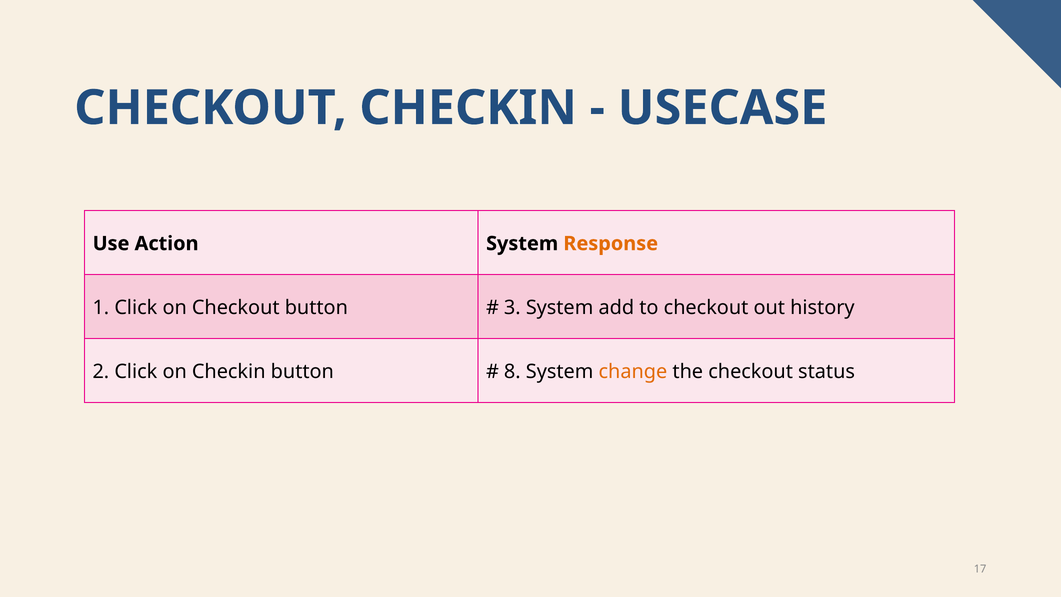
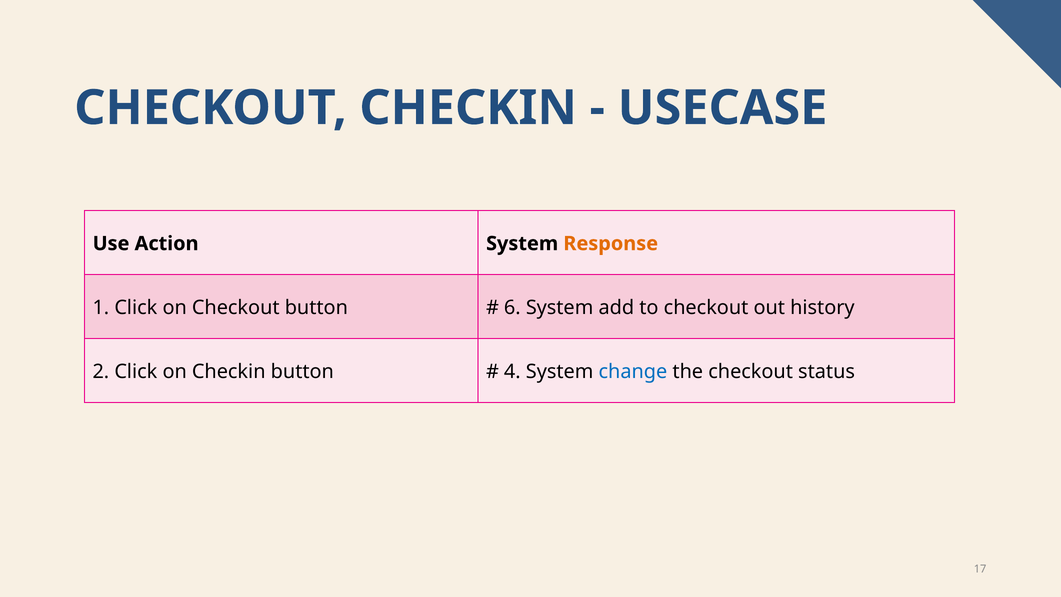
3: 3 -> 6
8: 8 -> 4
change colour: orange -> blue
